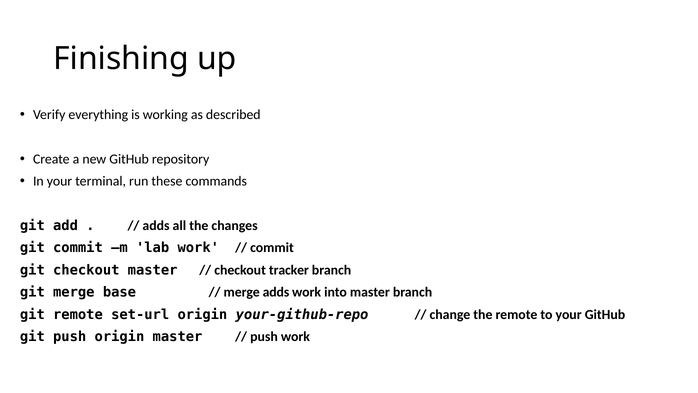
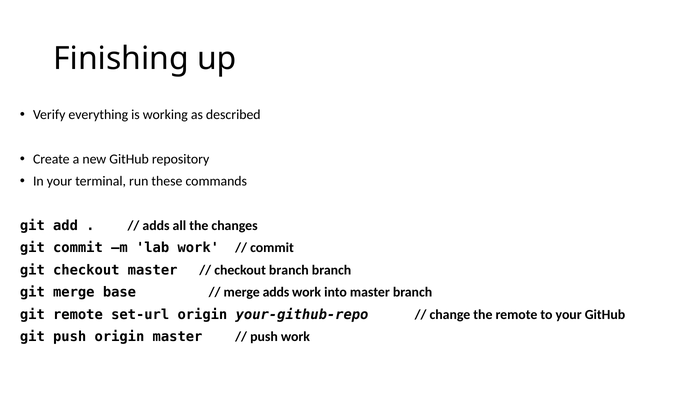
checkout tracker: tracker -> branch
